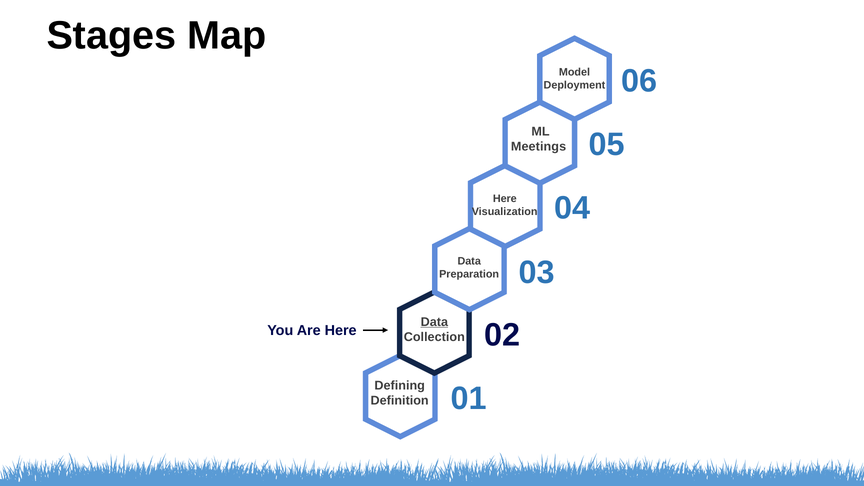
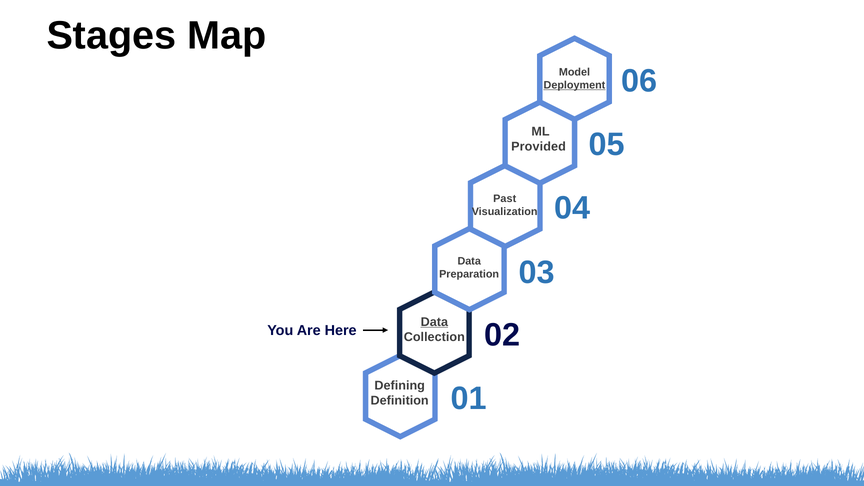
Deployment underline: none -> present
Meetings: Meetings -> Provided
Here at (505, 199): Here -> Past
